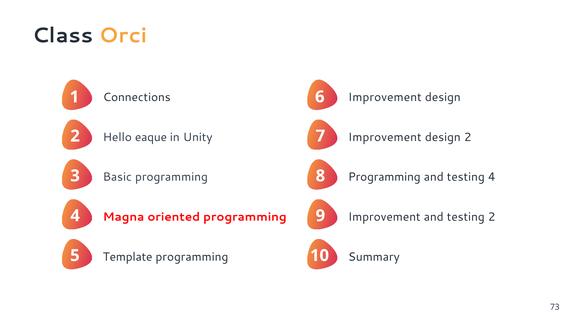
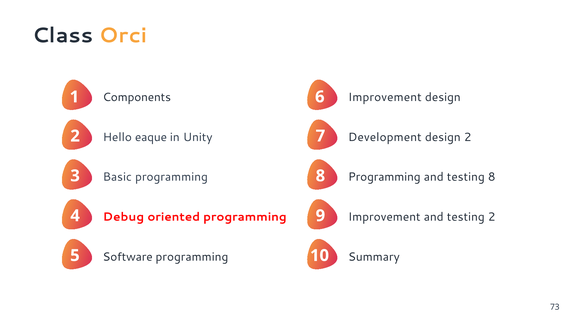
Connections: Connections -> Components
Improvement at (385, 137): Improvement -> Development
testing 4: 4 -> 8
Magna: Magna -> Debug
Template: Template -> Software
